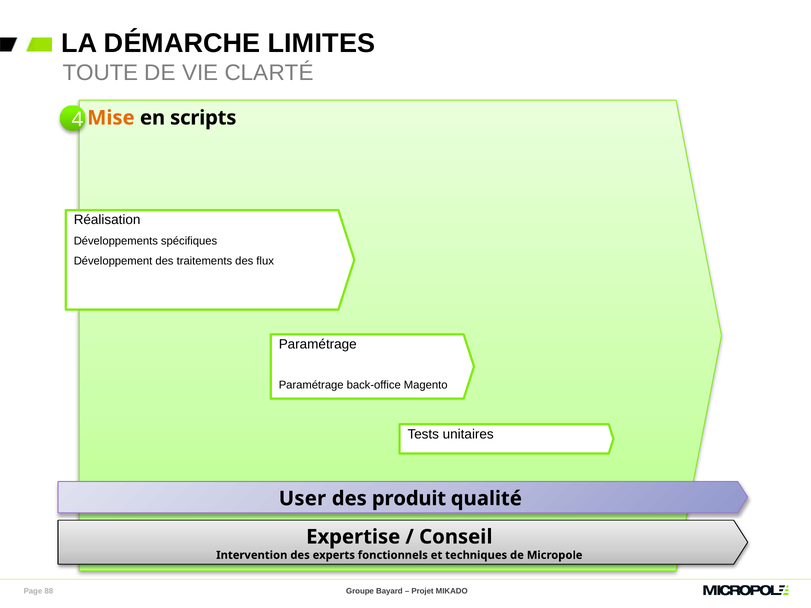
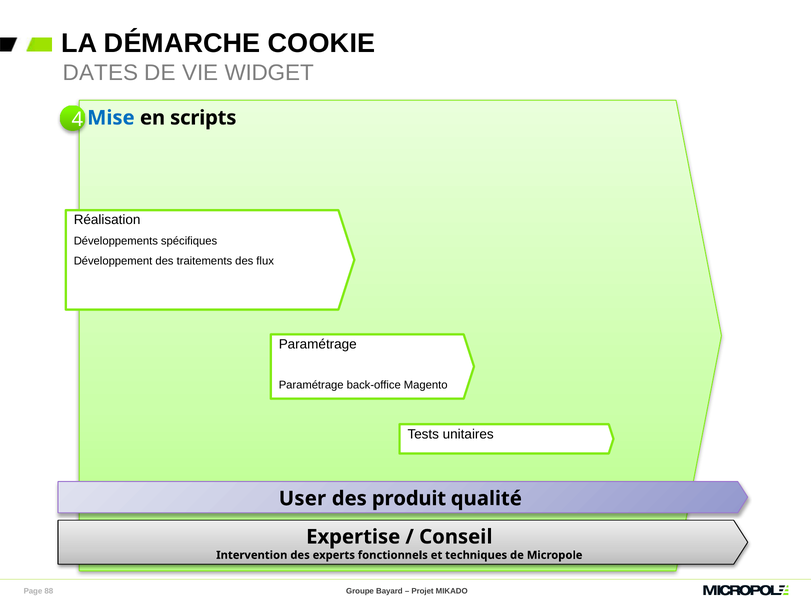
LIMITES: LIMITES -> COOKIE
TOUTE: TOUTE -> DATES
CLARTÉ: CLARTÉ -> WIDGET
Mise colour: orange -> blue
